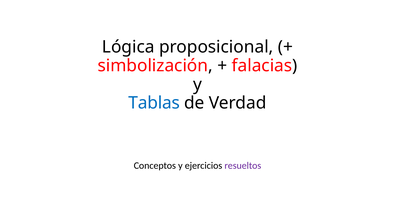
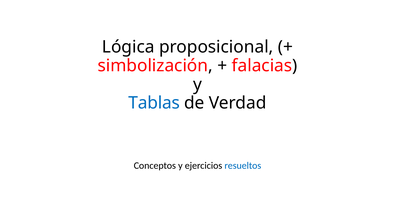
resueltos colour: purple -> blue
